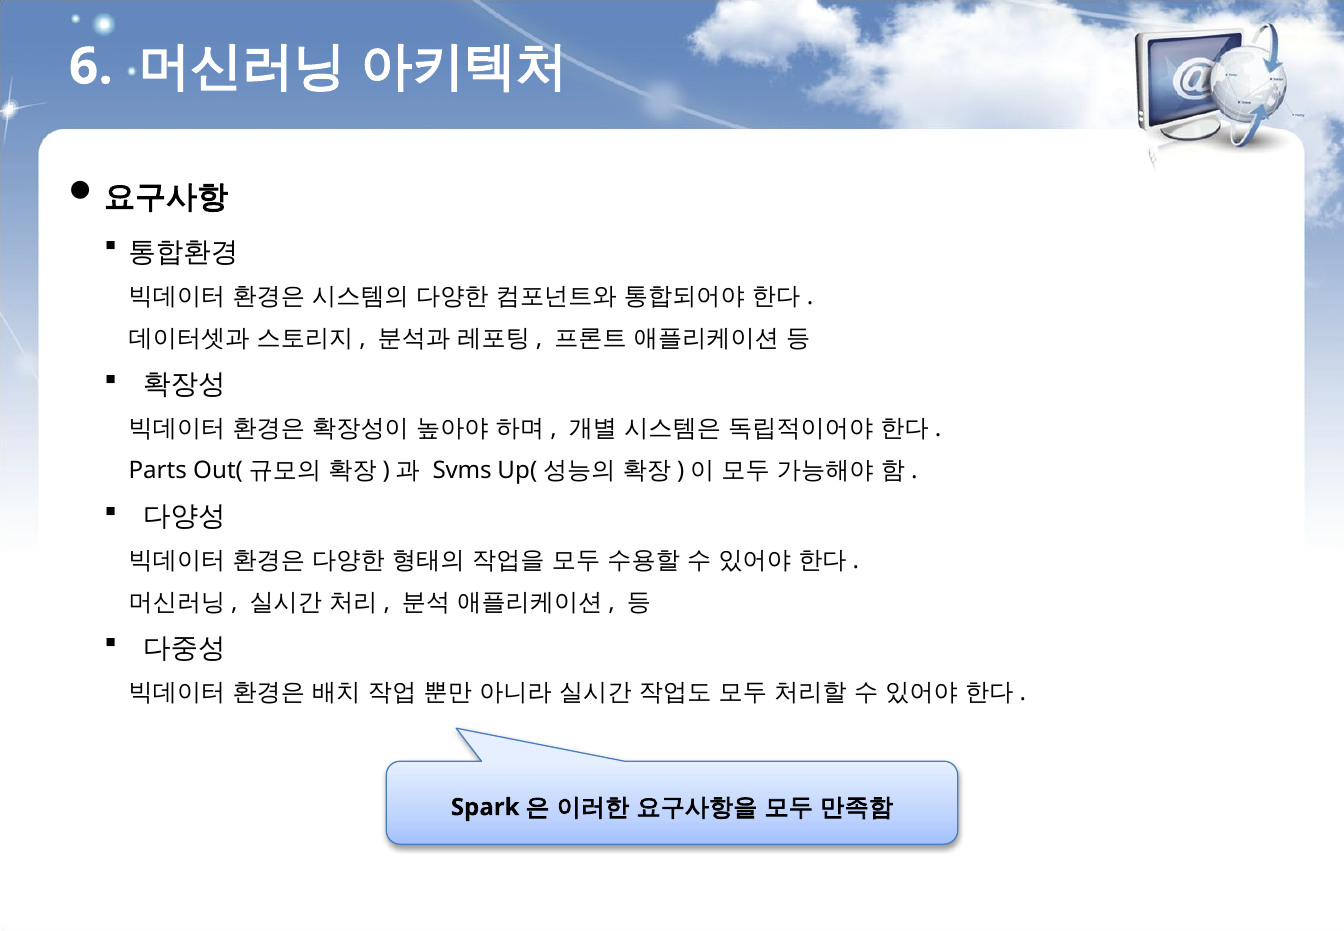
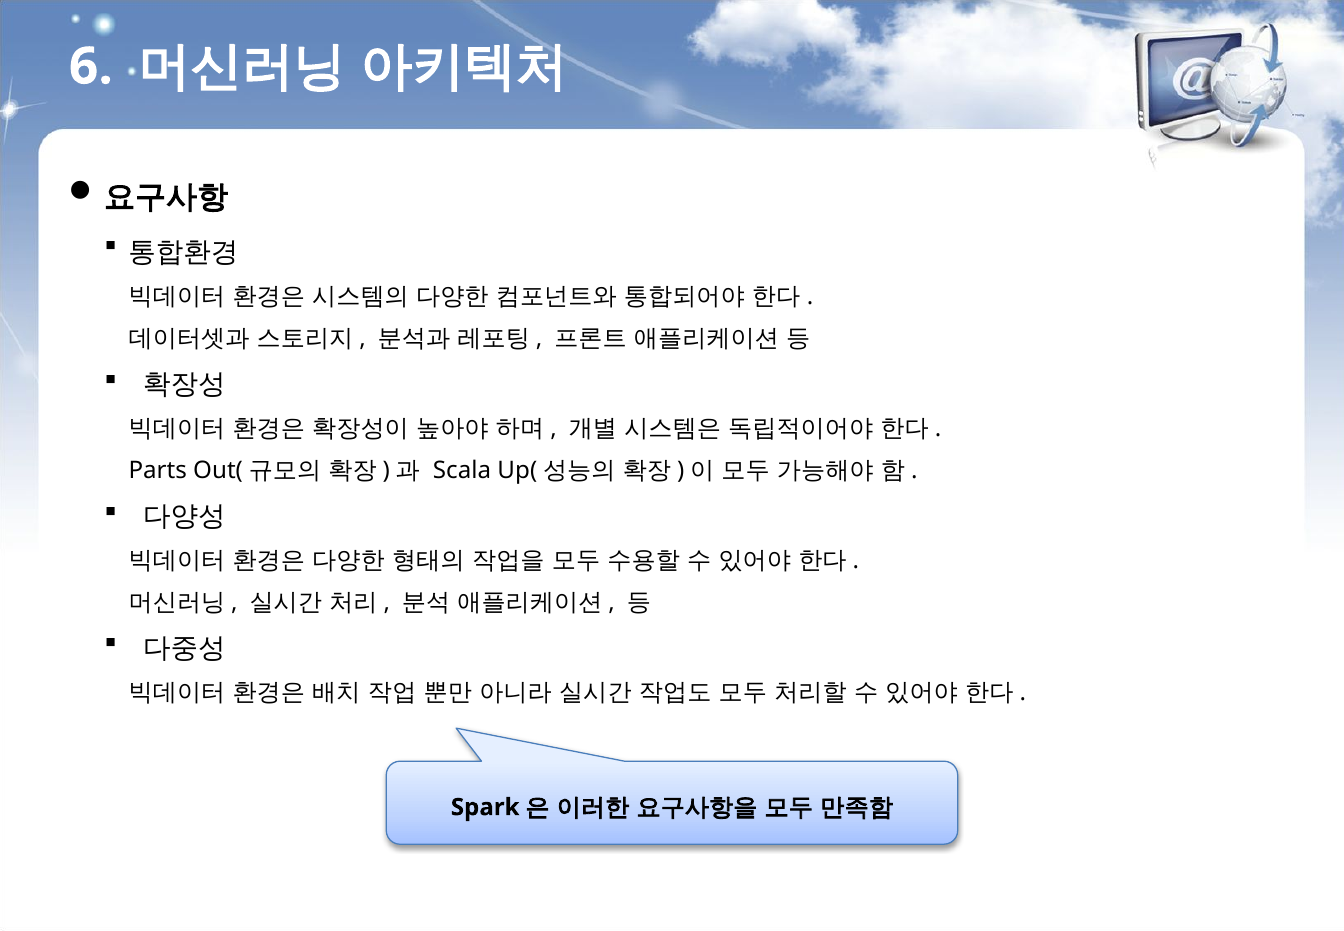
Svms: Svms -> Scala
